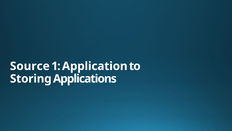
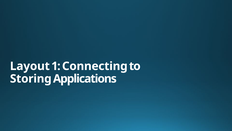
Source: Source -> Layout
Application: Application -> Connecting
